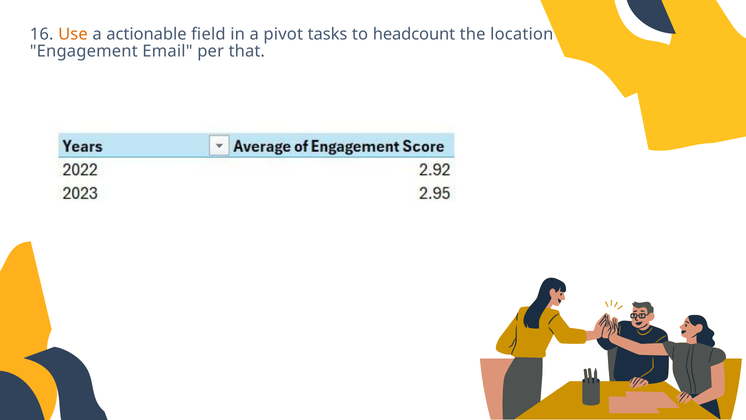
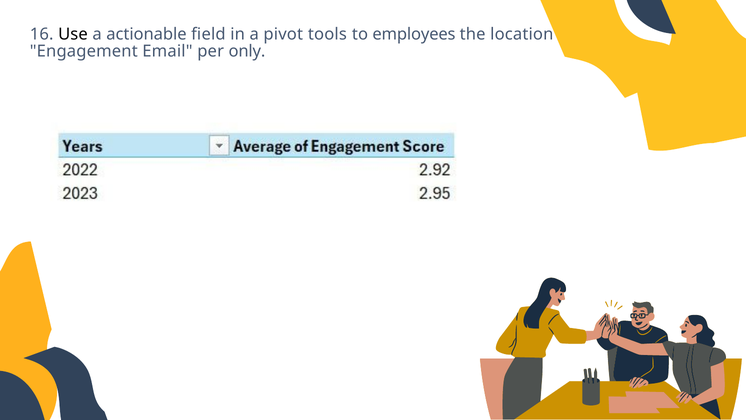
Use colour: orange -> black
tasks: tasks -> tools
headcount: headcount -> employees
that: that -> only
